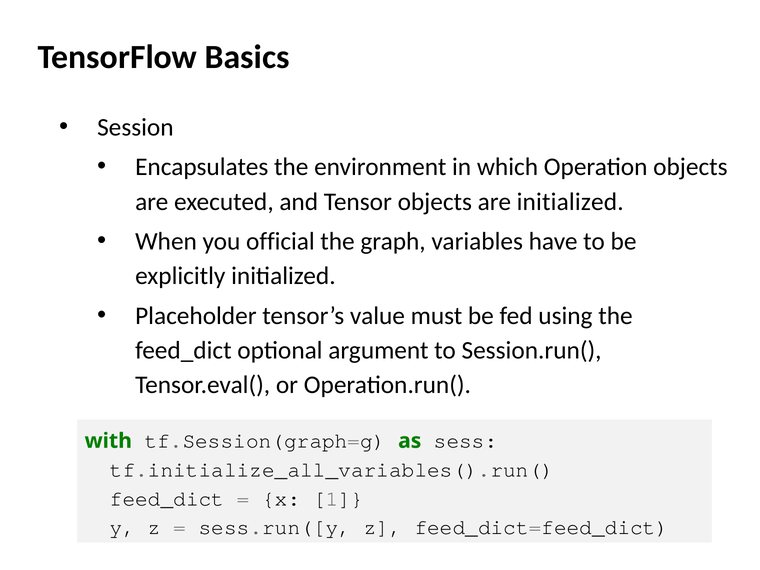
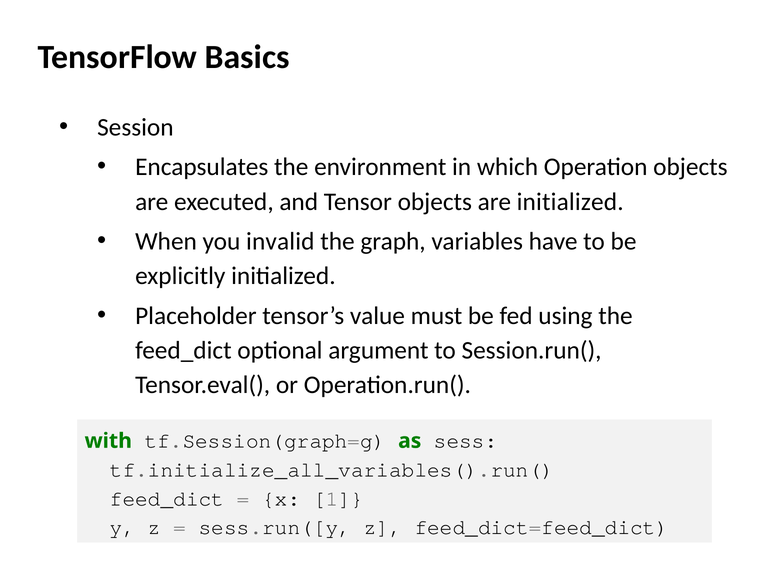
official: official -> invalid
